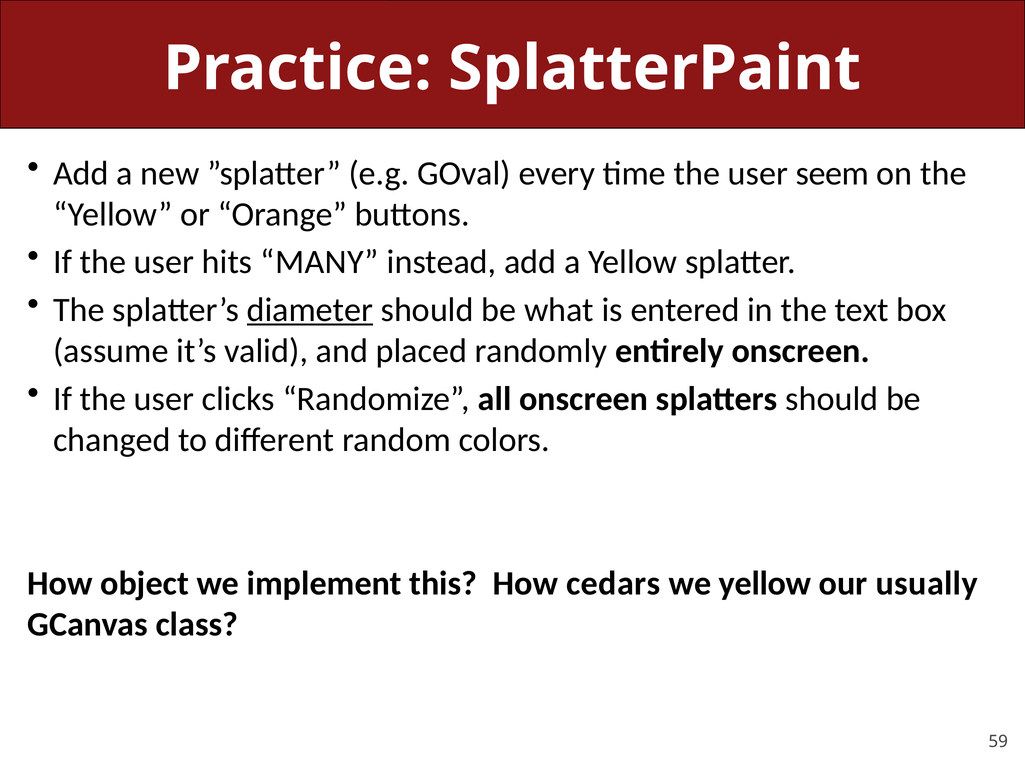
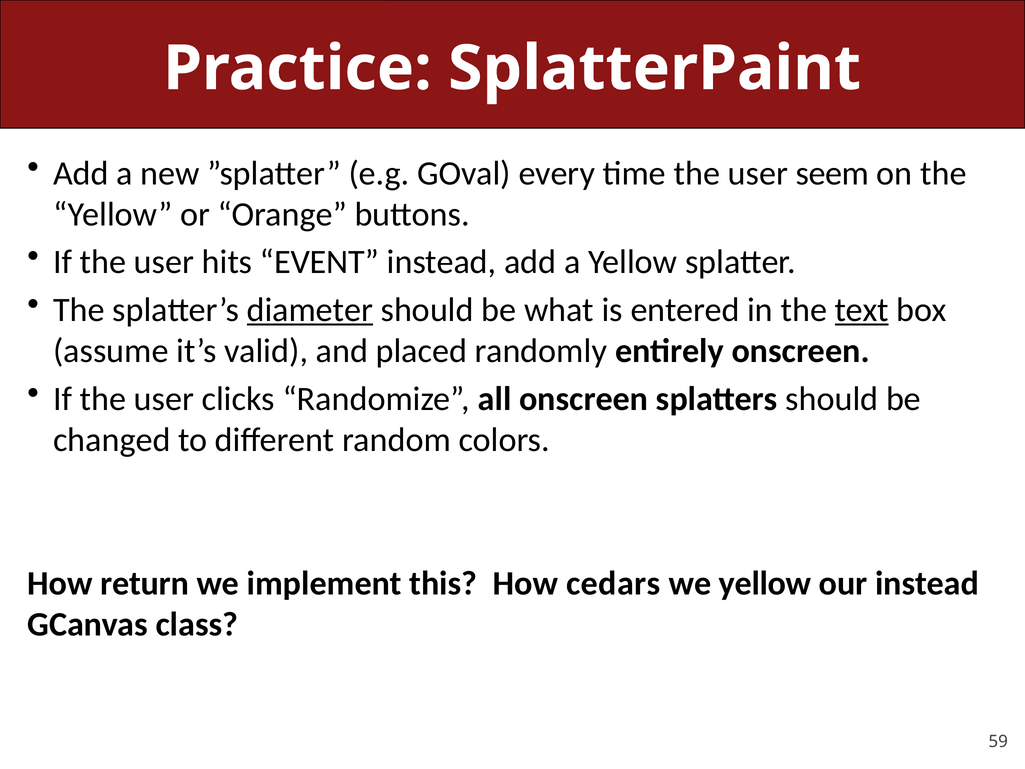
MANY: MANY -> EVENT
text underline: none -> present
object: object -> return
our usually: usually -> instead
